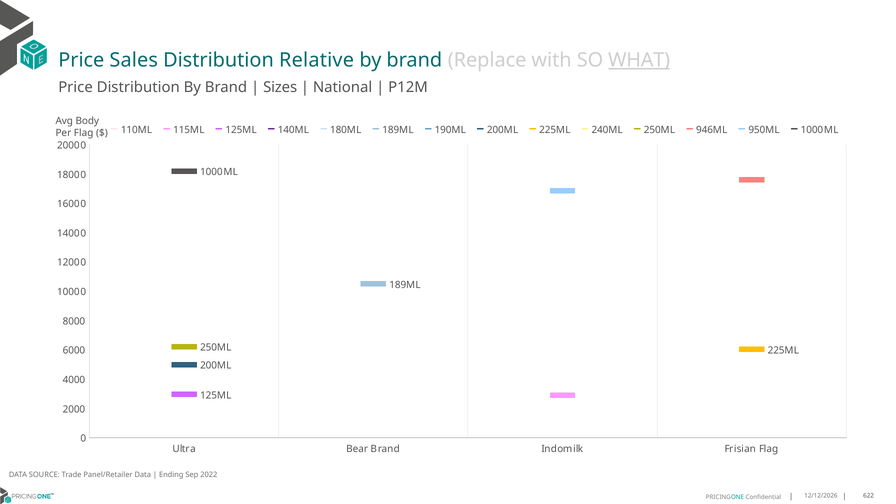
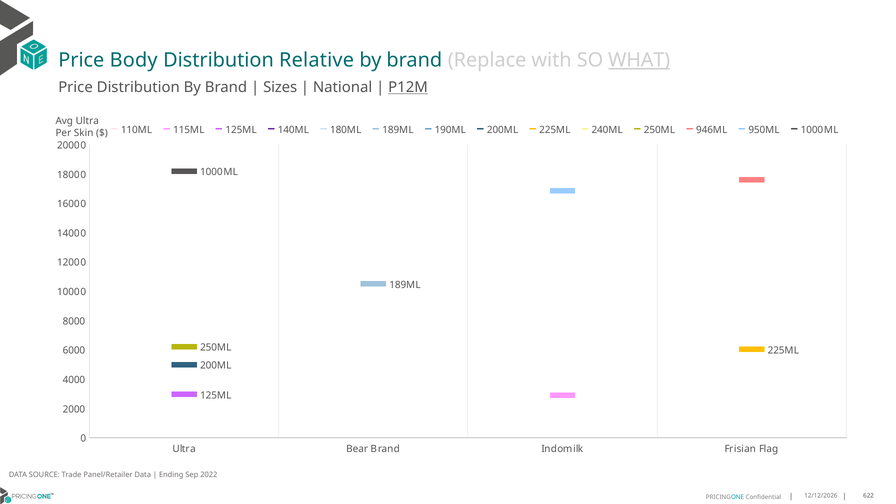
Sales: Sales -> Body
P12M underline: none -> present
Avg Body: Body -> Ultra
Per Flag: Flag -> Skin
